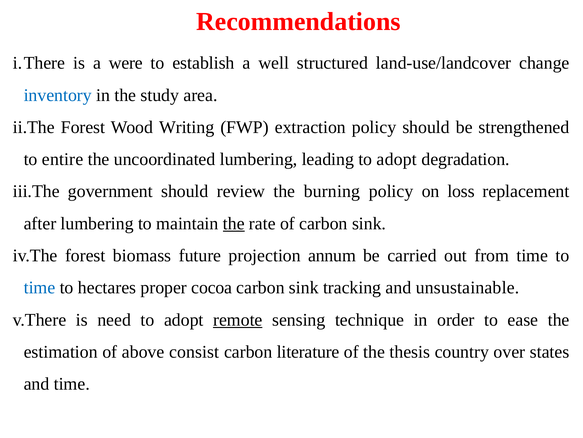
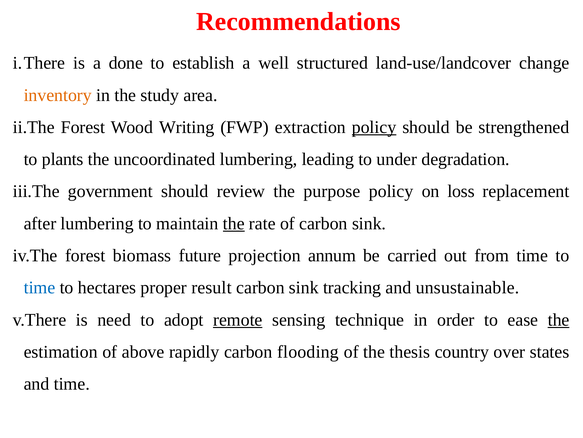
were: were -> done
inventory colour: blue -> orange
policy at (374, 127) underline: none -> present
entire: entire -> plants
leading to adopt: adopt -> under
burning: burning -> purpose
cocoa: cocoa -> result
the at (559, 319) underline: none -> present
consist: consist -> rapidly
literature: literature -> flooding
